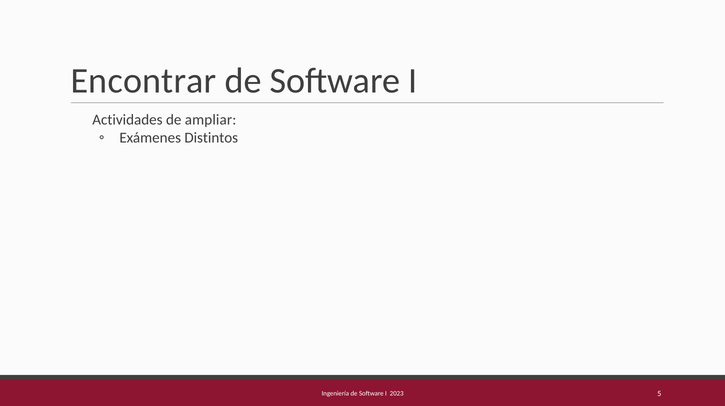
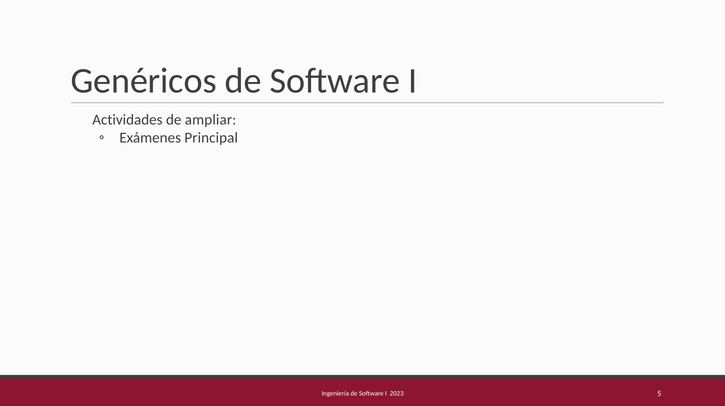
Encontrar: Encontrar -> Genéricos
Distintos: Distintos -> Principal
